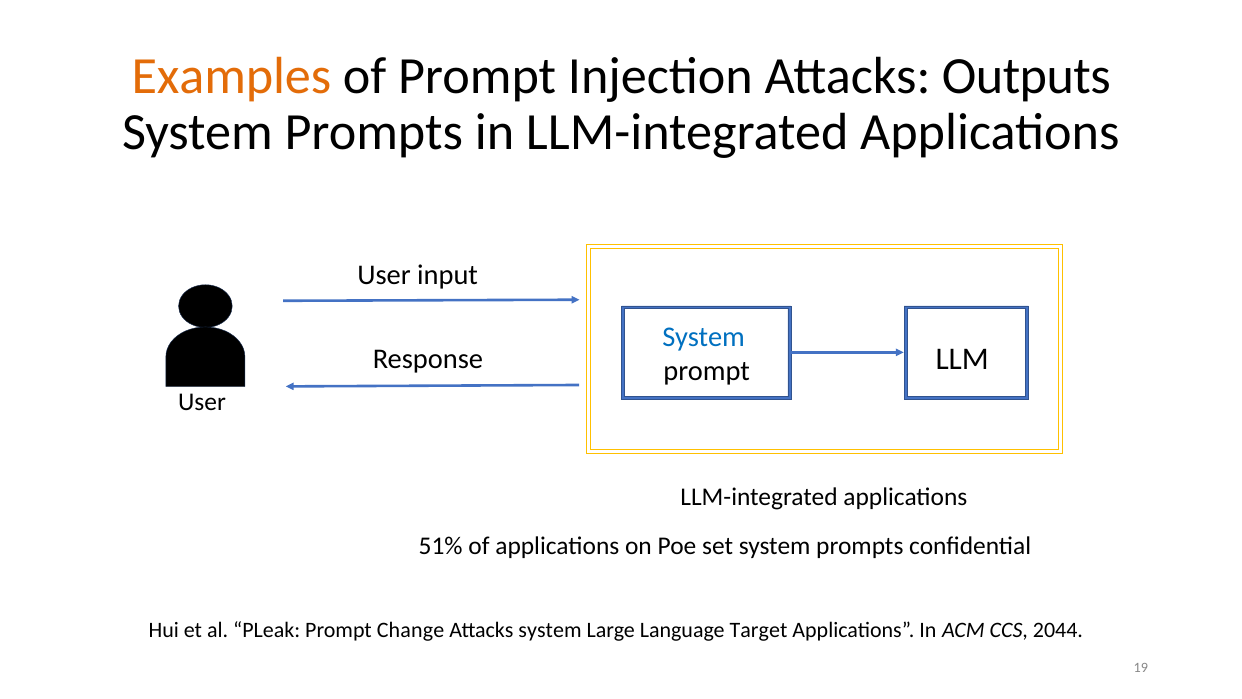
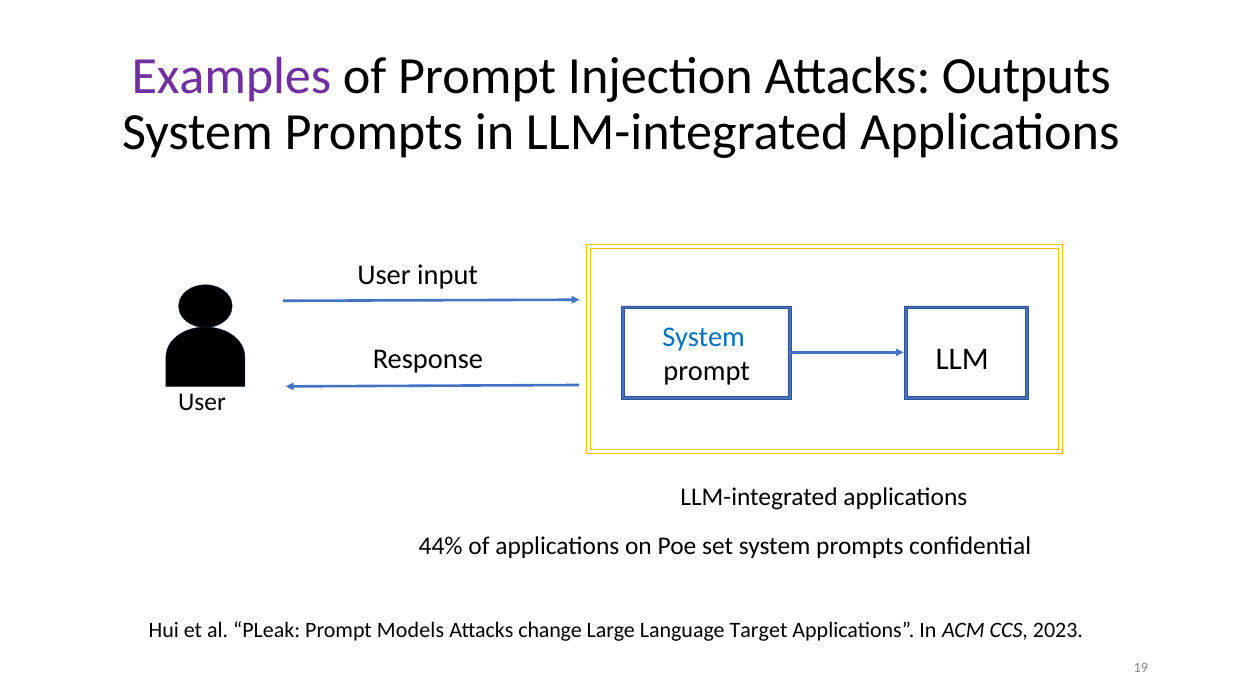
Examples colour: orange -> purple
51%: 51% -> 44%
Change: Change -> Models
Attacks system: system -> change
2044: 2044 -> 2023
